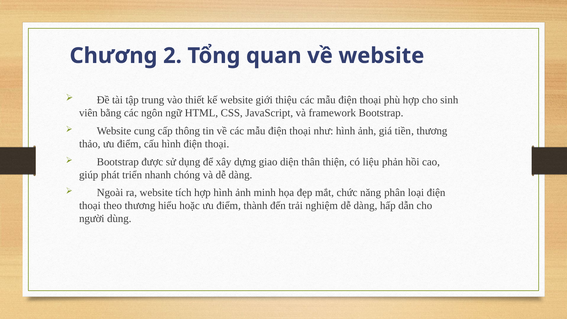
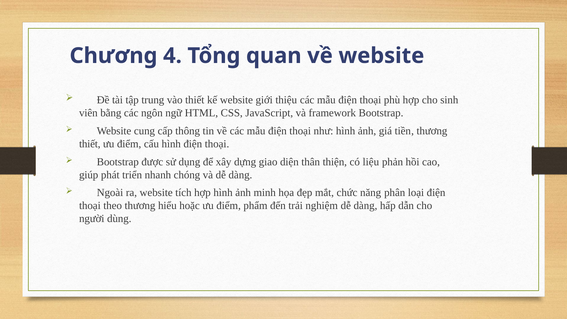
2: 2 -> 4
thảo at (90, 144): thảo -> thiết
thành: thành -> phẩm
